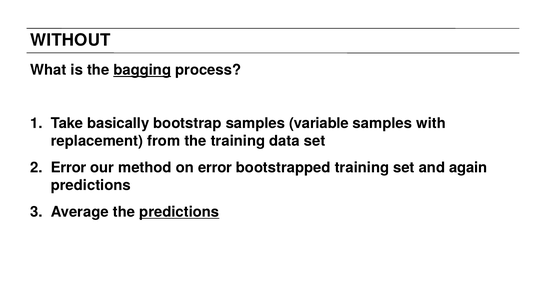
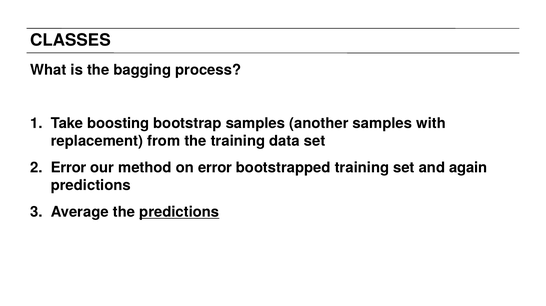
WITHOUT: WITHOUT -> CLASSES
bagging underline: present -> none
basically: basically -> boosting
variable: variable -> another
